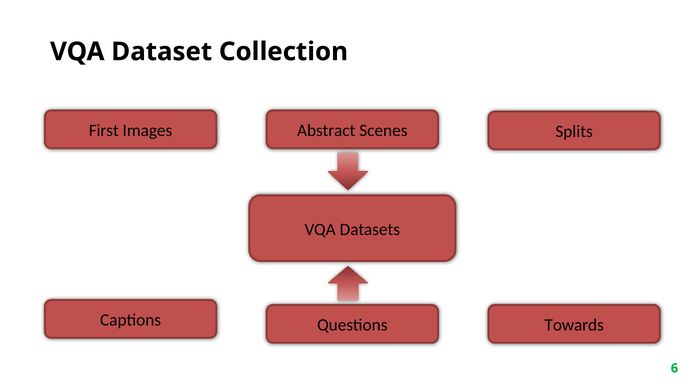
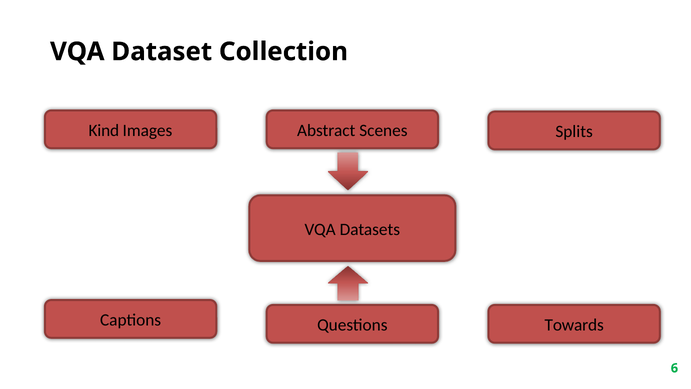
First: First -> Kind
